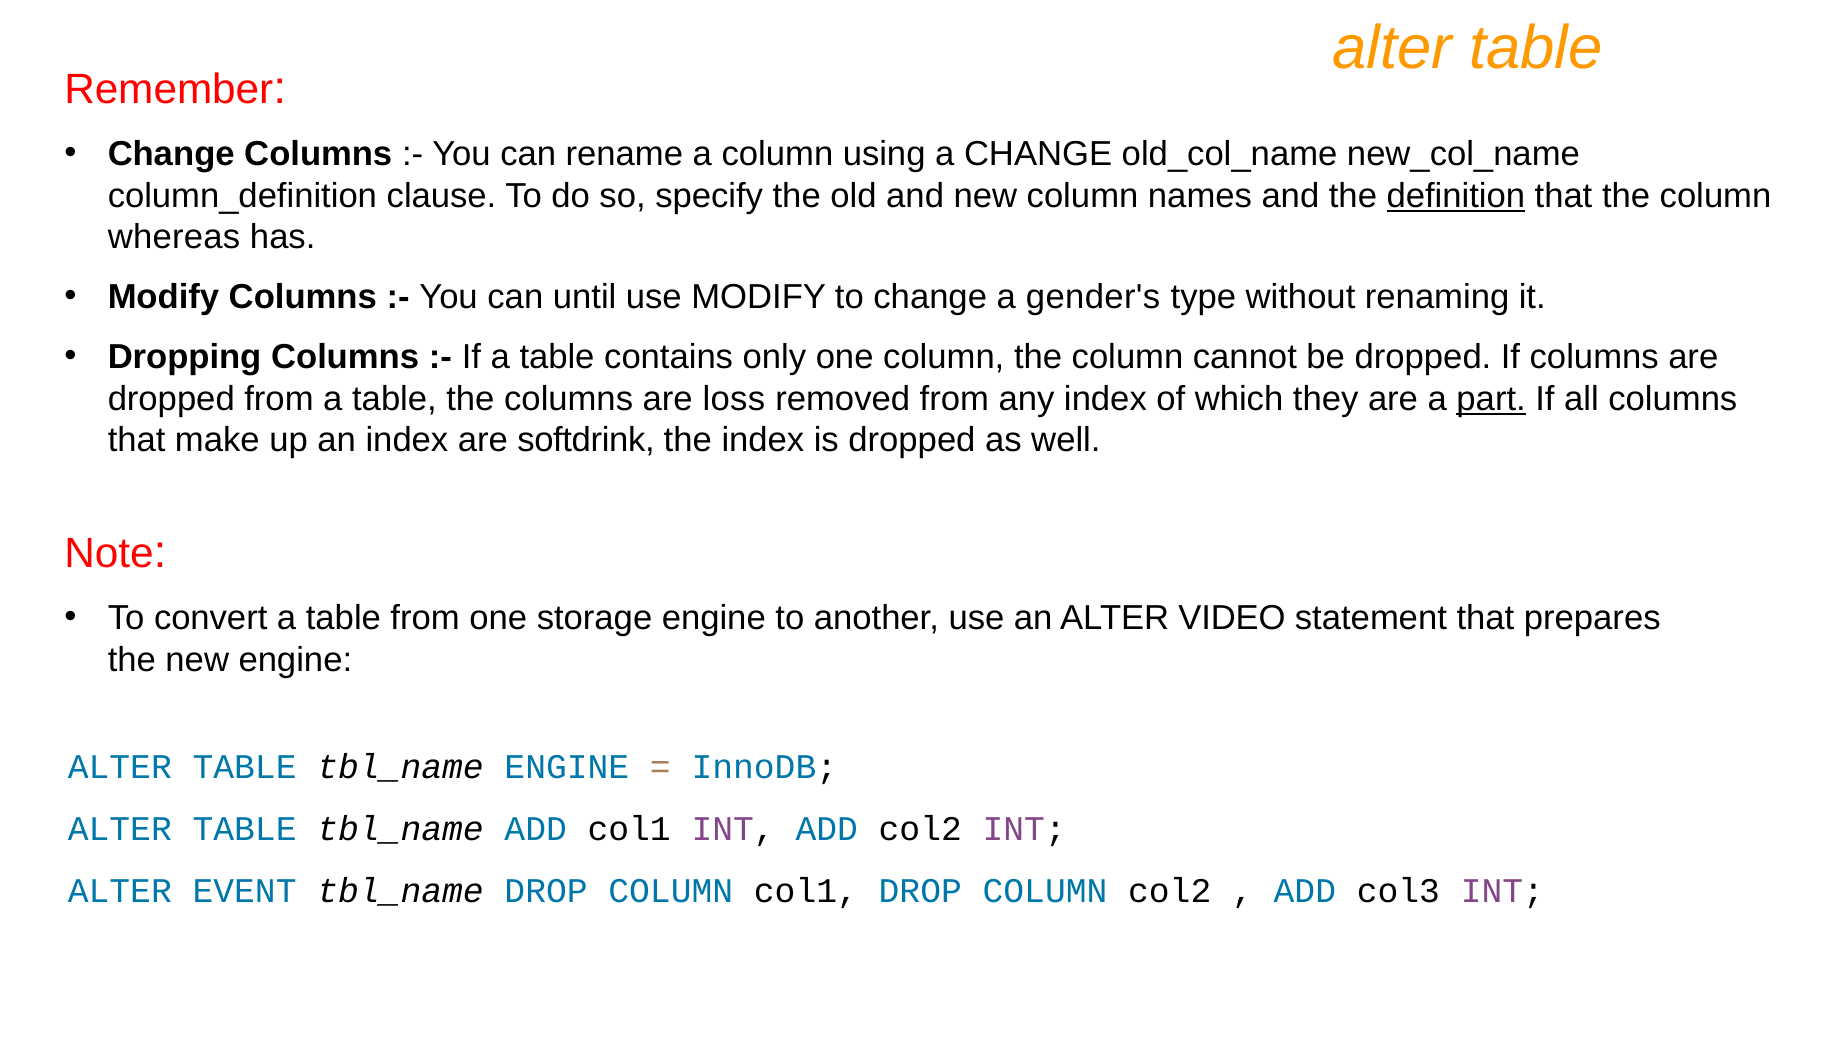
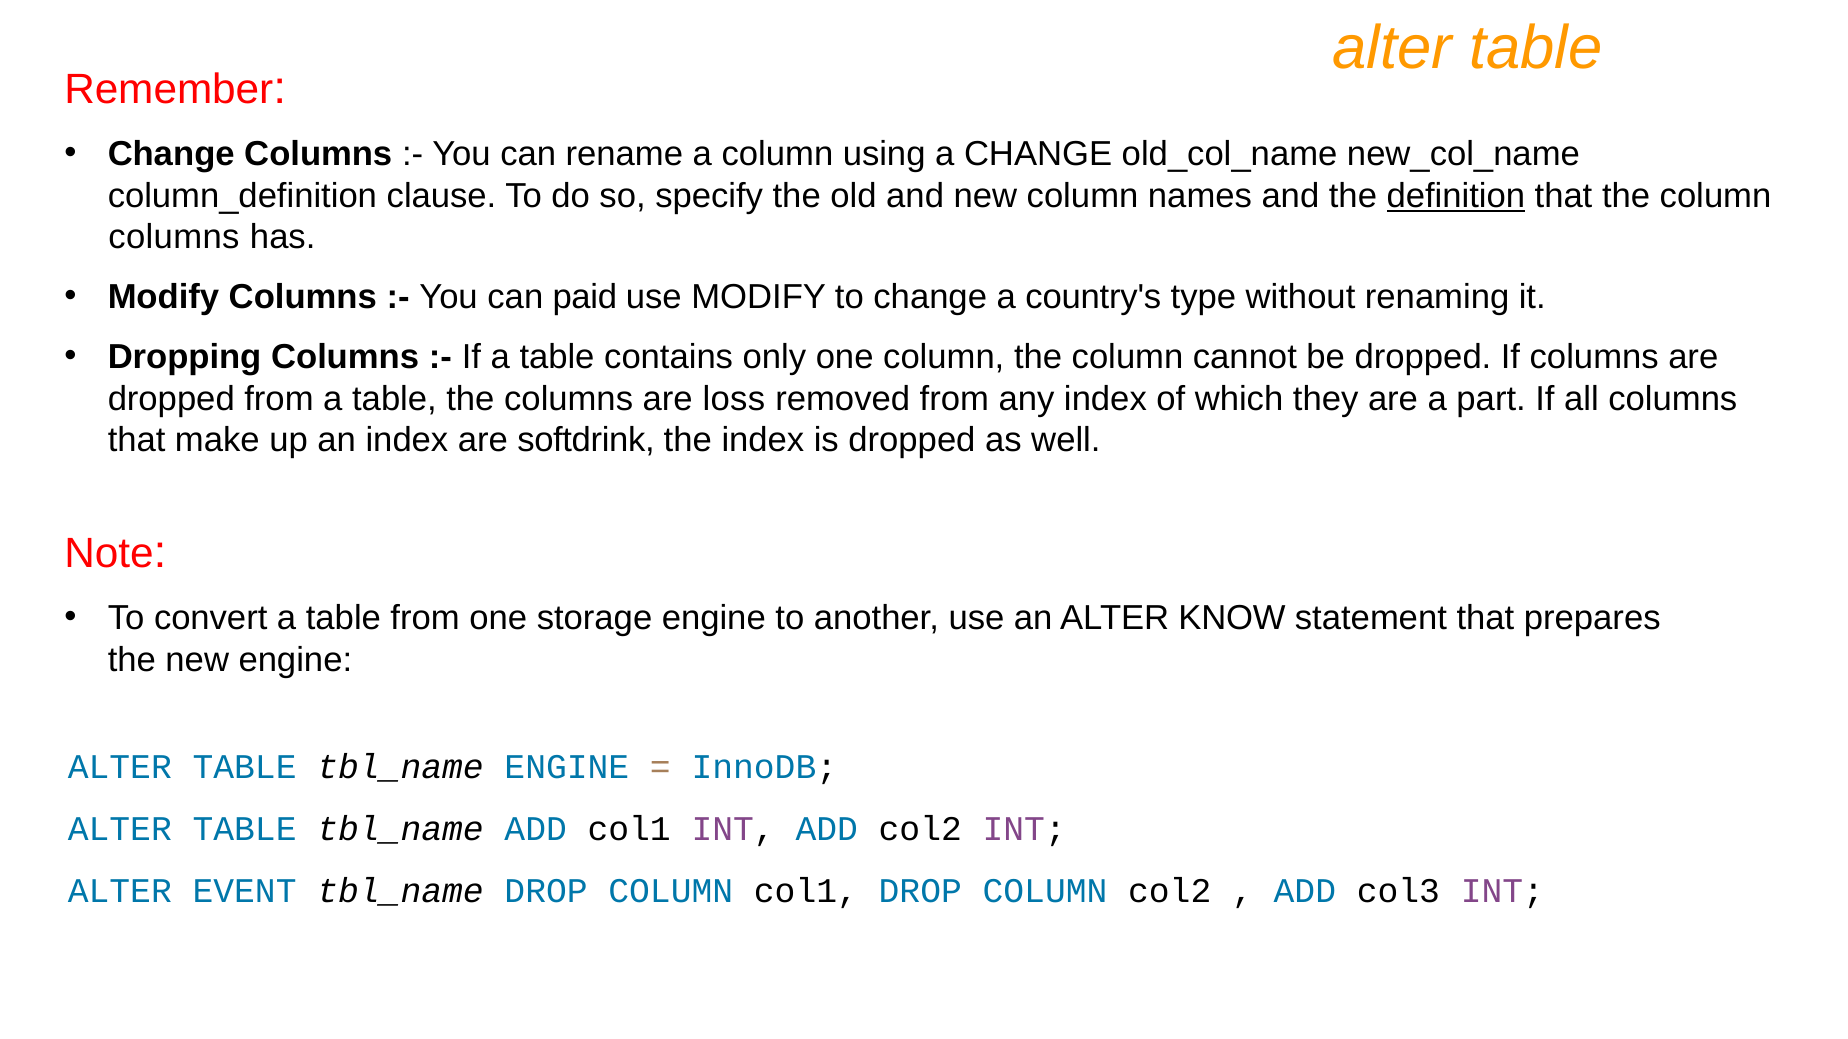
whereas at (174, 237): whereas -> columns
until: until -> paid
gender's: gender's -> country's
part underline: present -> none
VIDEO: VIDEO -> KNOW
